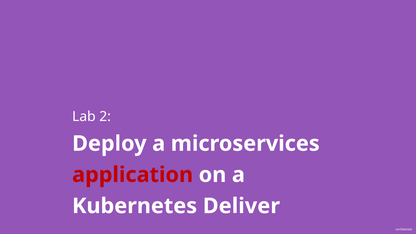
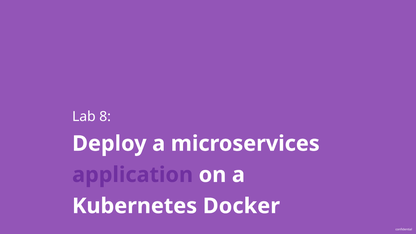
2: 2 -> 8
application colour: red -> purple
Deliver: Deliver -> Docker
